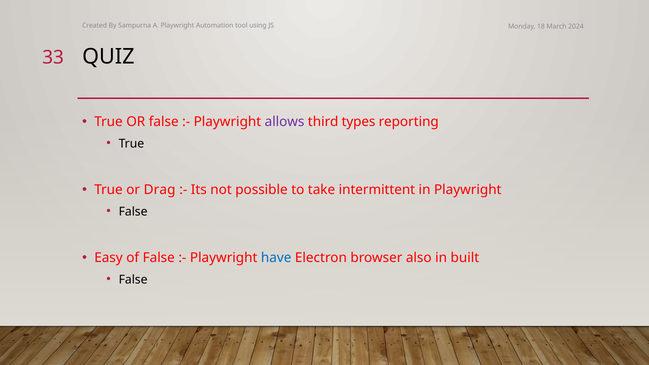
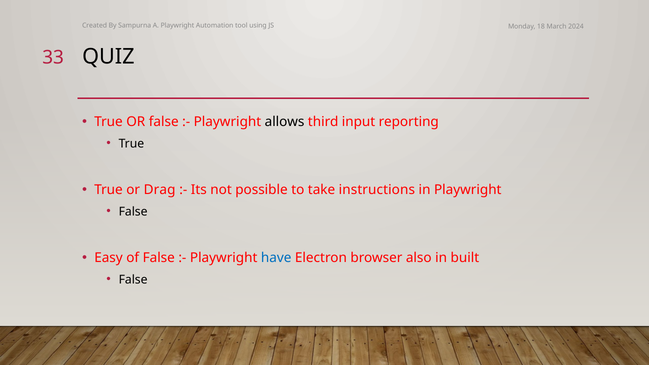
allows colour: purple -> black
types: types -> input
intermittent: intermittent -> instructions
